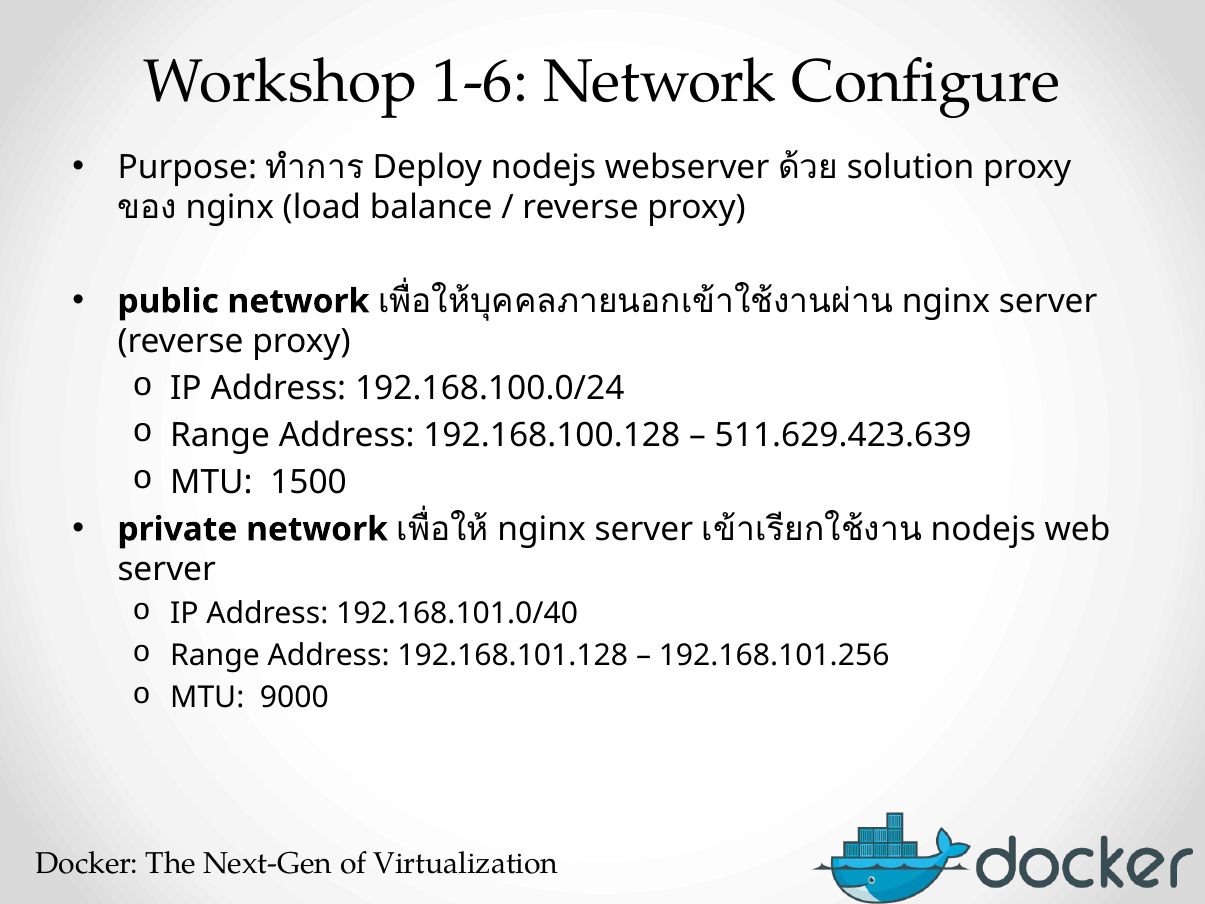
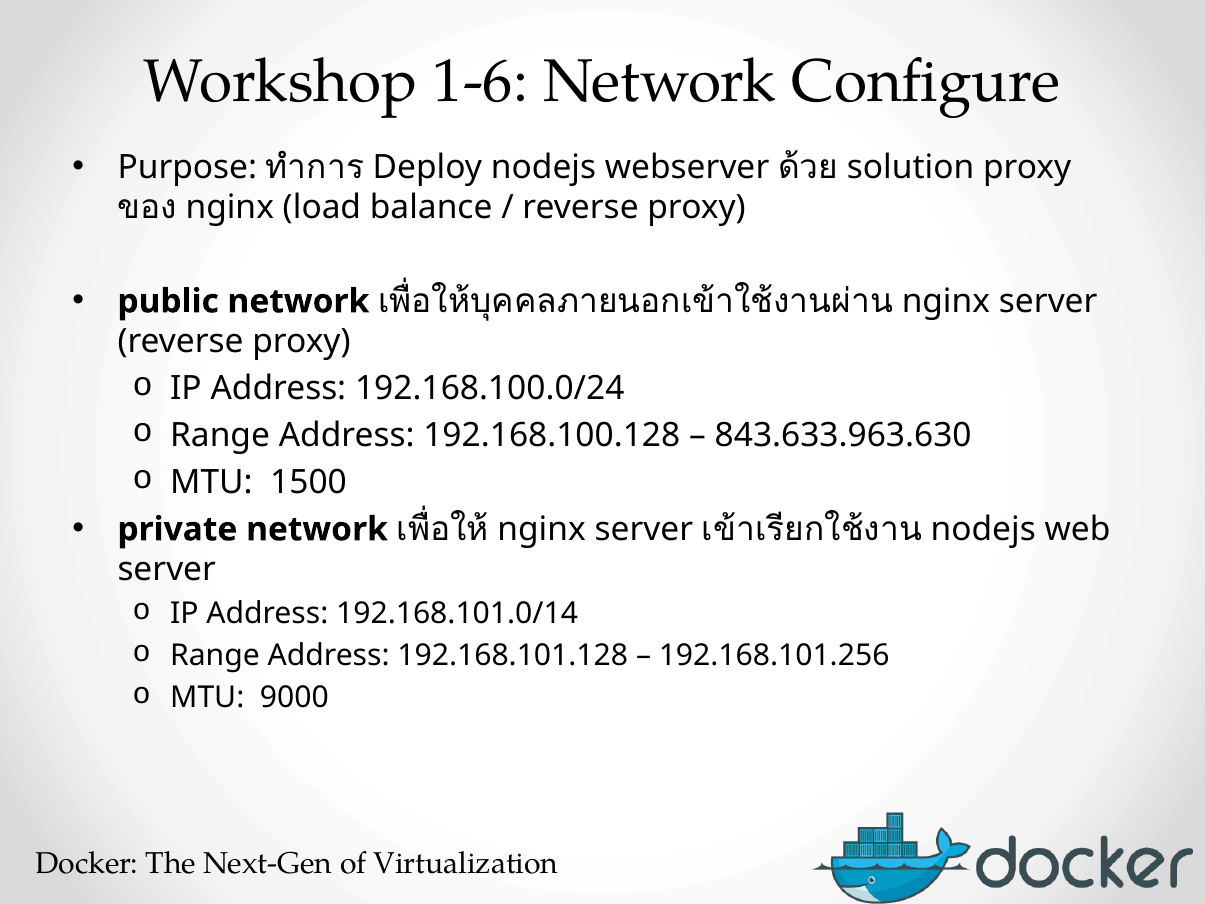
511.629.423.639: 511.629.423.639 -> 843.633.963.630
192.168.101.0/40: 192.168.101.0/40 -> 192.168.101.0/14
